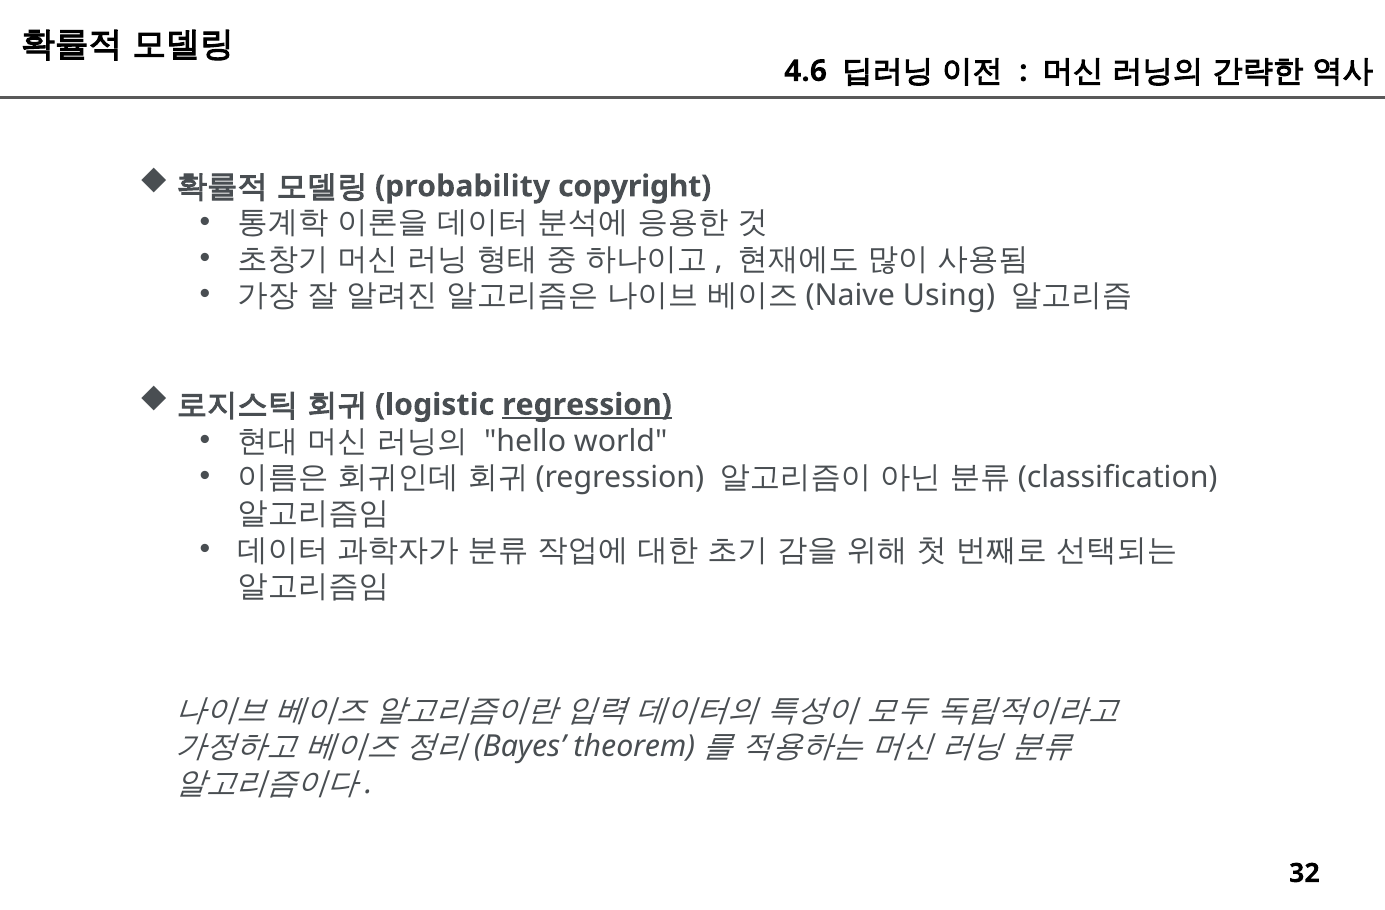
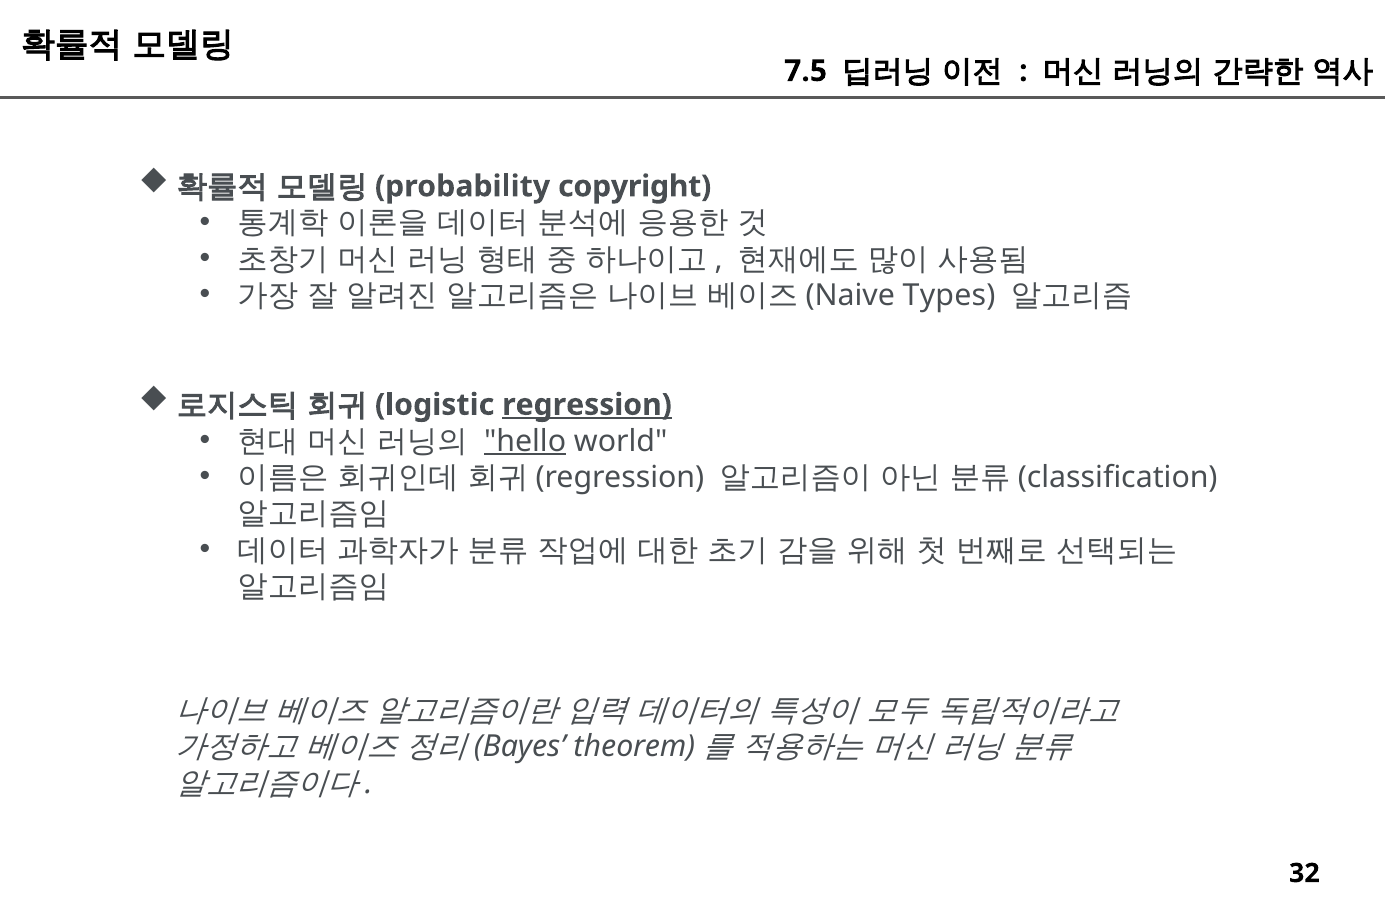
4.6: 4.6 -> 7.5
Using: Using -> Types
hello underline: none -> present
